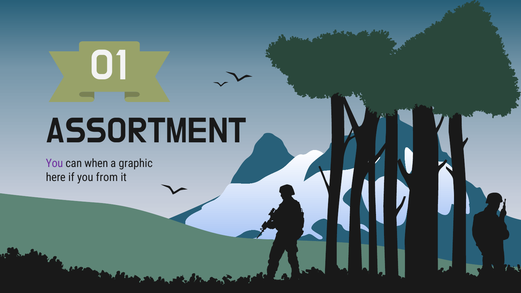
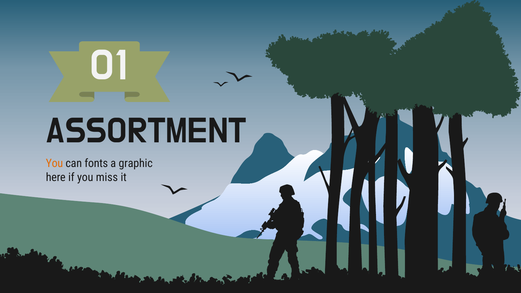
You at (54, 163) colour: purple -> orange
when: when -> fonts
from: from -> miss
